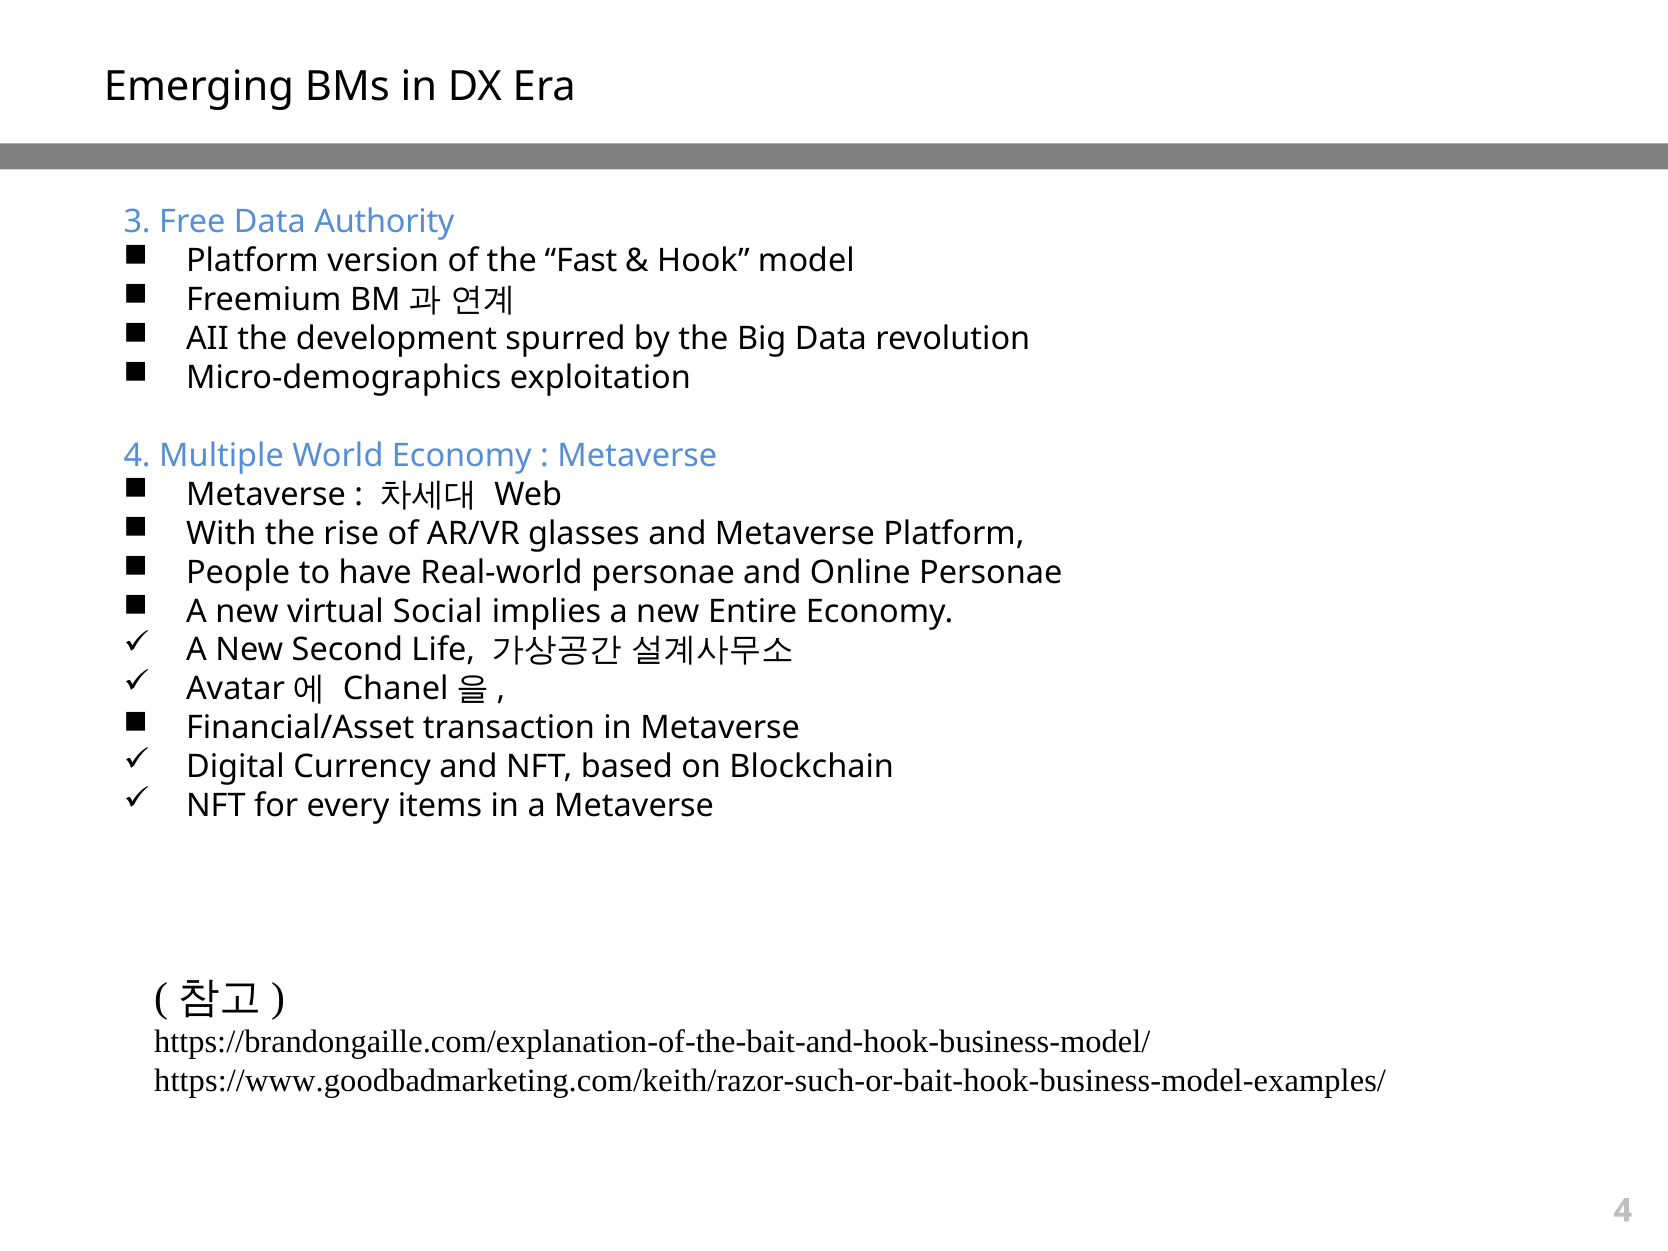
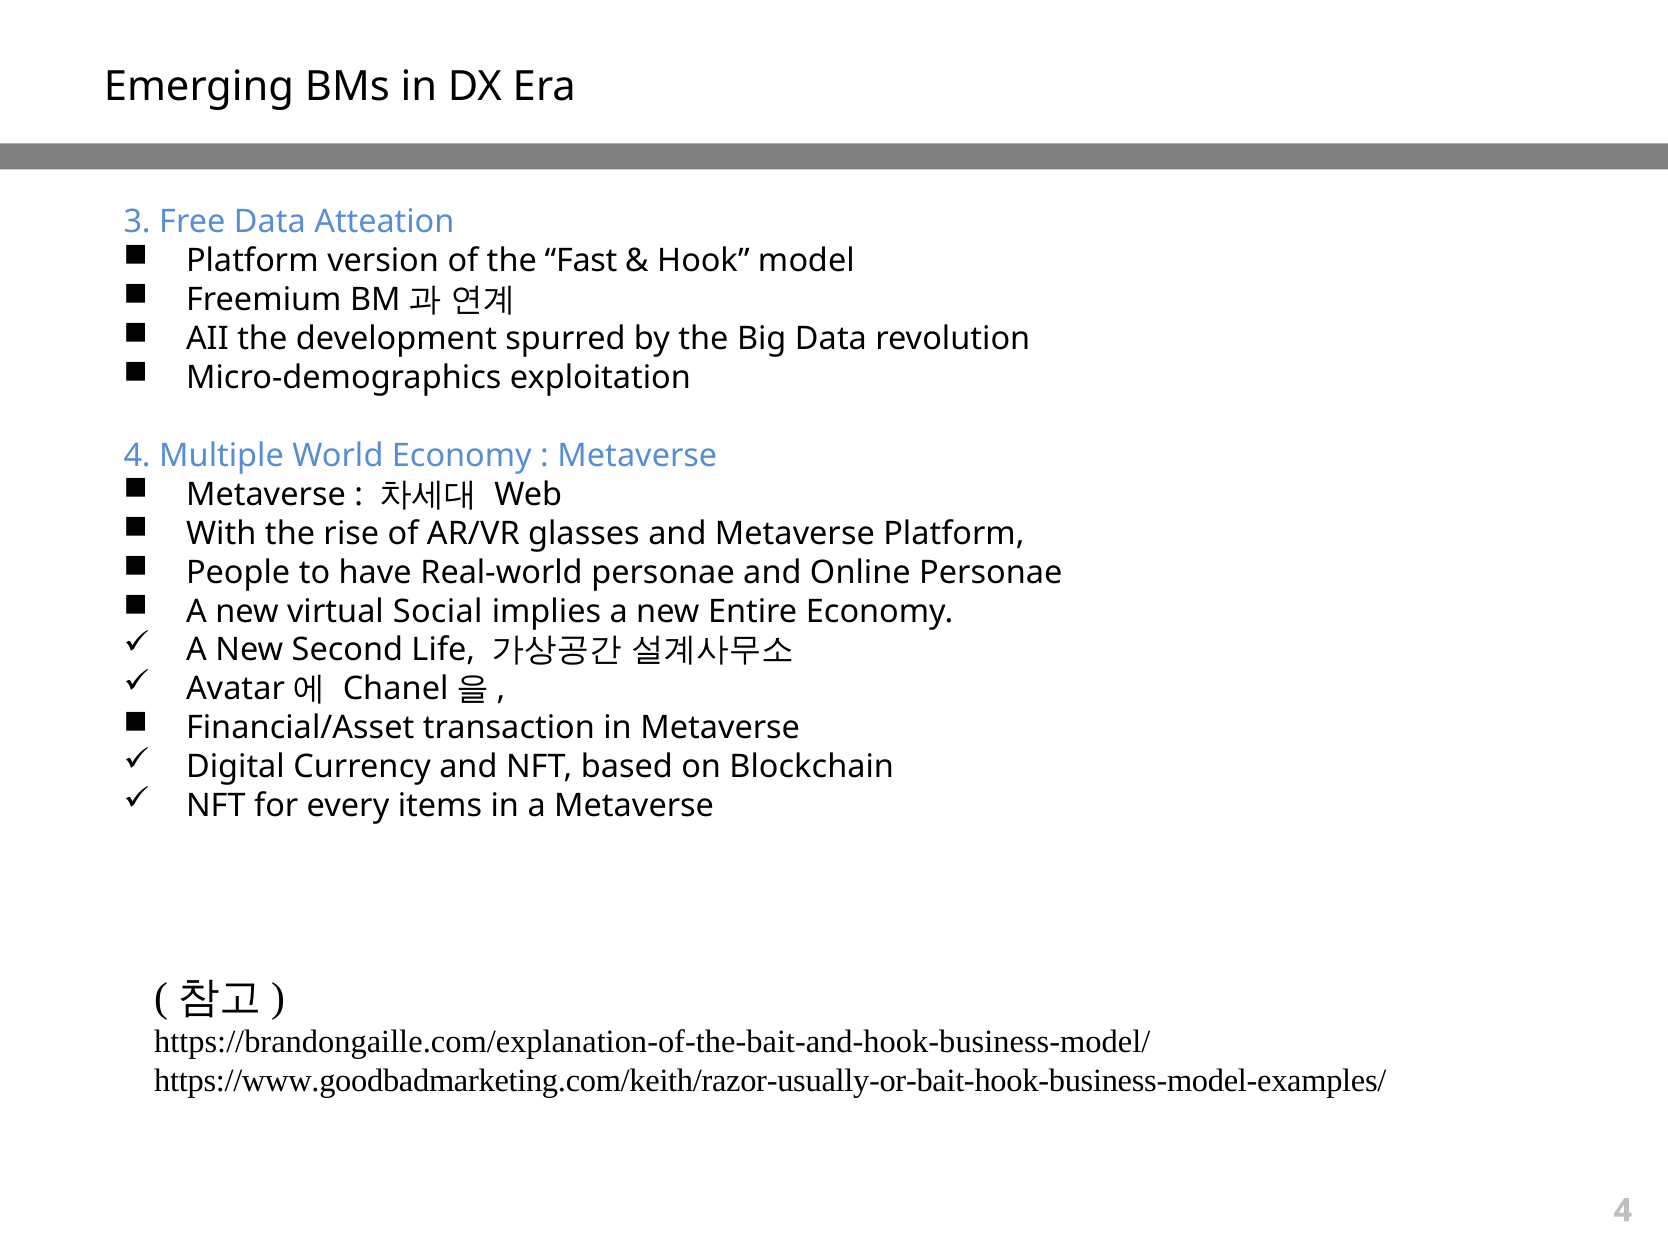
Authority: Authority -> Atteation
https://www.goodbadmarketing.com/keith/razor-such-or-bait-hook-business-model-examples/: https://www.goodbadmarketing.com/keith/razor-such-or-bait-hook-business-model-examples/ -> https://www.goodbadmarketing.com/keith/razor-usually-or-bait-hook-business-model-examples/
